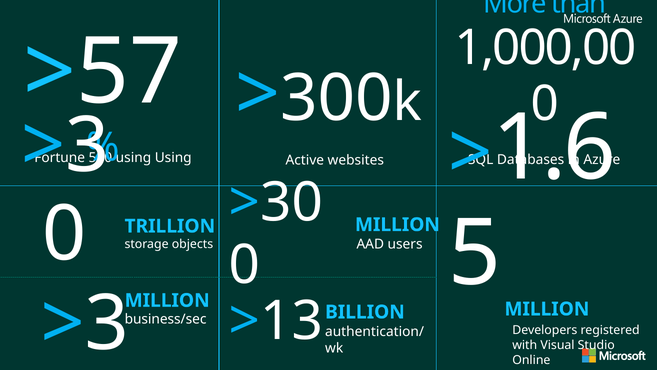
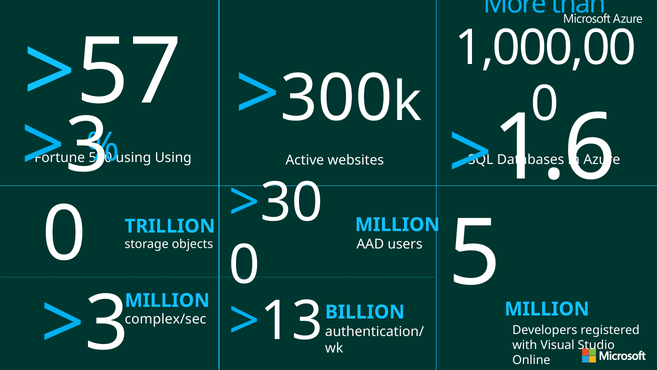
business/sec: business/sec -> complex/sec
